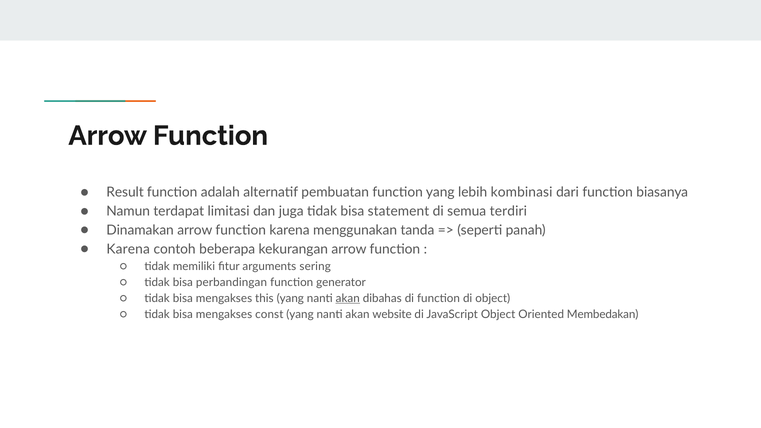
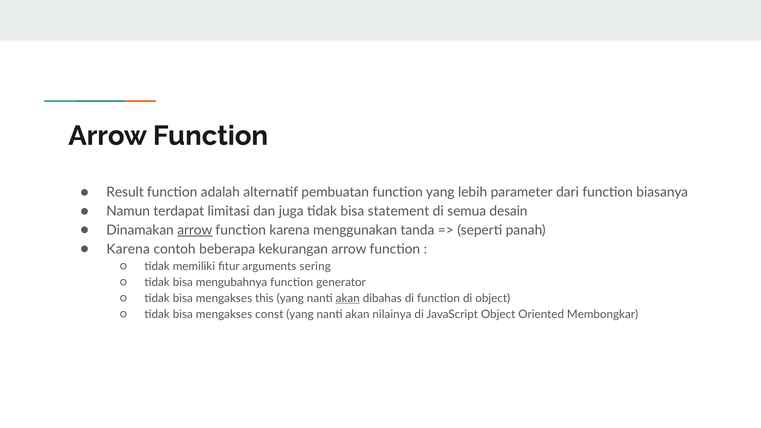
kombinasi: kombinasi -> parameter
terdiri: terdiri -> desain
arrow at (195, 230) underline: none -> present
perbandingan: perbandingan -> mengubahnya
website: website -> nilainya
Membedakan: Membedakan -> Membongkar
